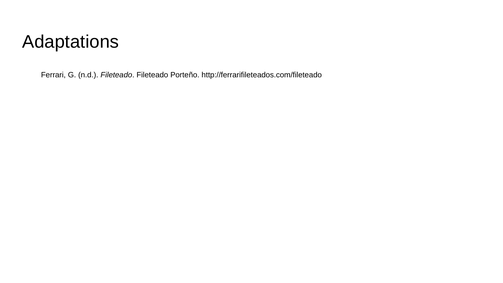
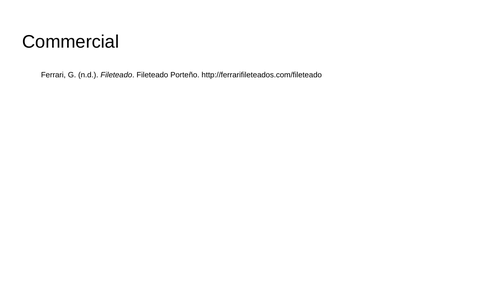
Adaptations: Adaptations -> Commercial
